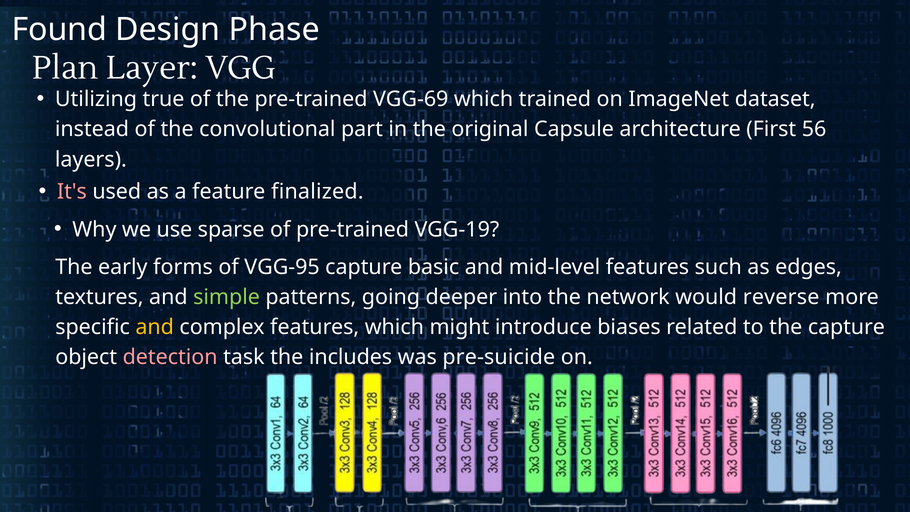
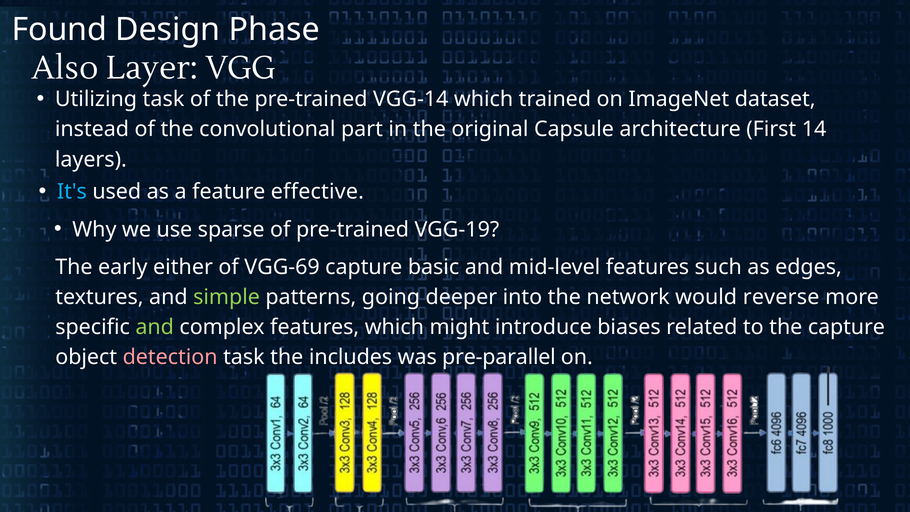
Plan: Plan -> Also
Utilizing true: true -> task
VGG-69: VGG-69 -> VGG-14
56: 56 -> 14
It's colour: pink -> light blue
finalized: finalized -> effective
forms: forms -> either
VGG-95: VGG-95 -> VGG-69
and at (155, 327) colour: yellow -> light green
pre-suicide: pre-suicide -> pre-parallel
